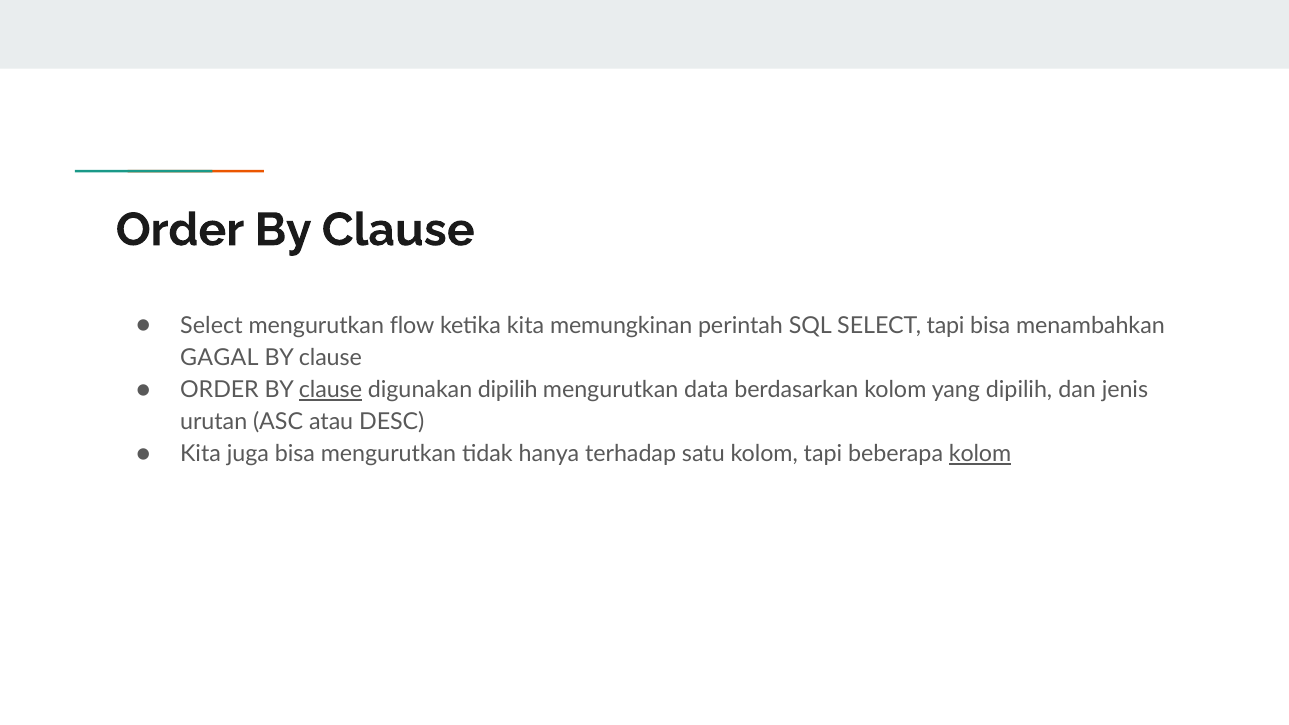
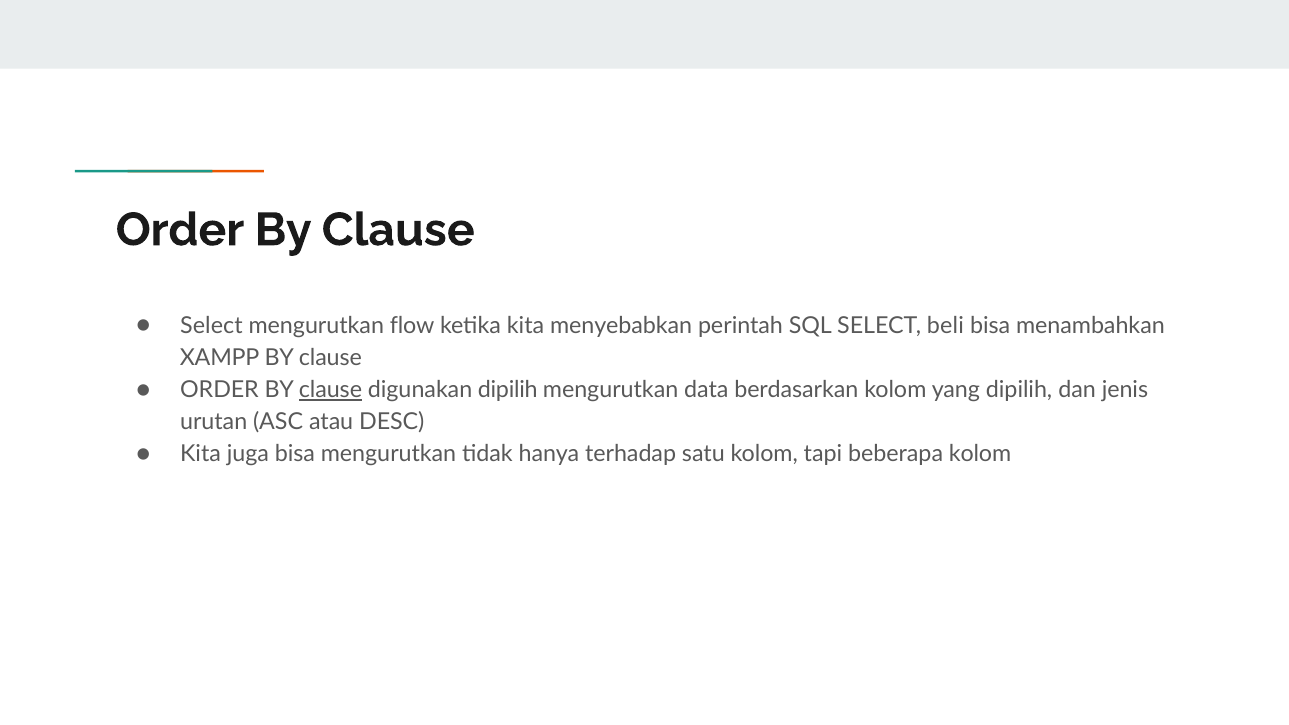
memungkinan: memungkinan -> menyebabkan
SELECT tapi: tapi -> beli
GAGAL: GAGAL -> XAMPP
kolom at (980, 454) underline: present -> none
